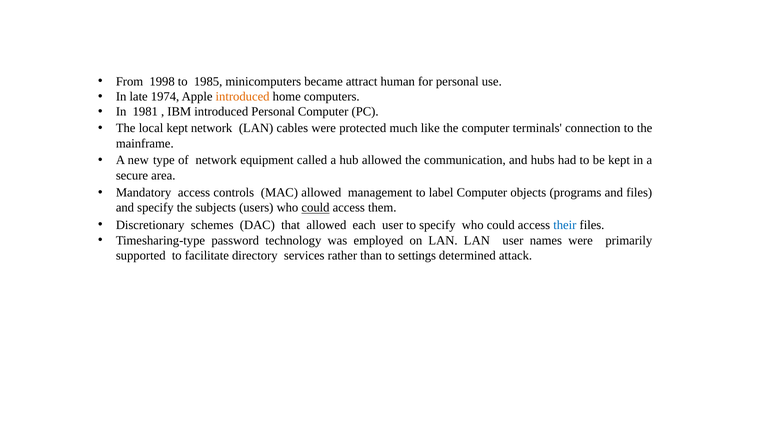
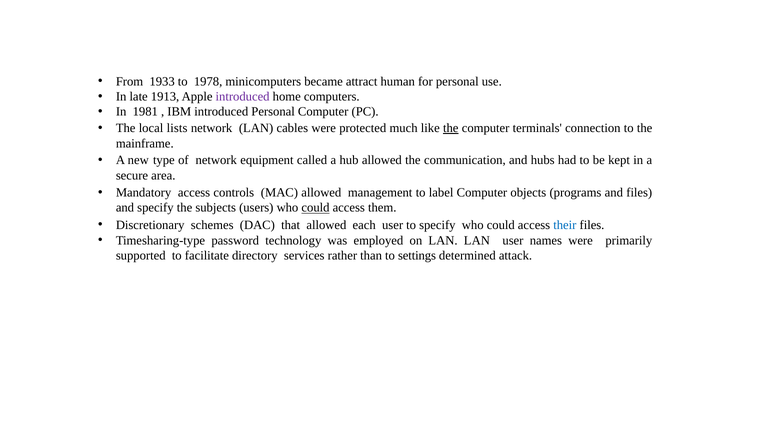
1998: 1998 -> 1933
1985: 1985 -> 1978
1974: 1974 -> 1913
introduced at (243, 97) colour: orange -> purple
local kept: kept -> lists
the at (451, 128) underline: none -> present
